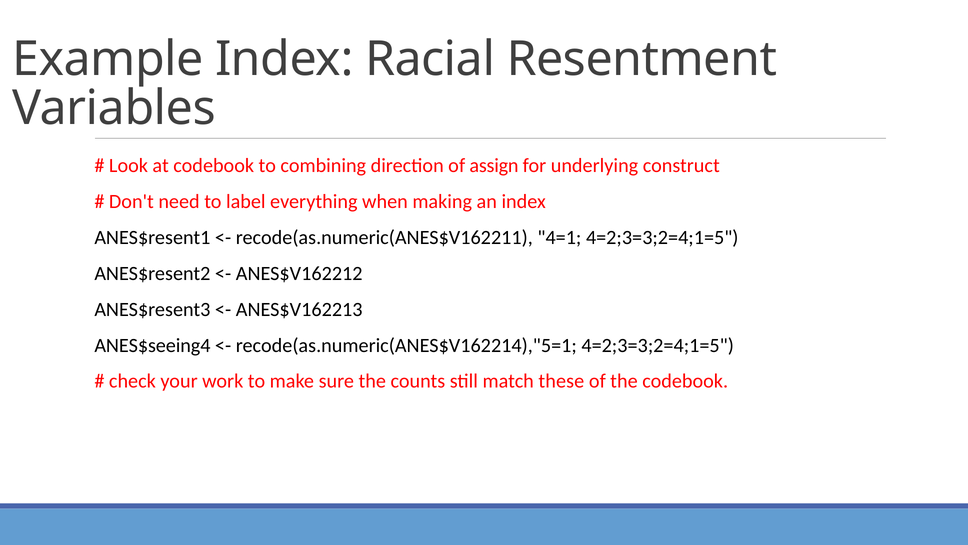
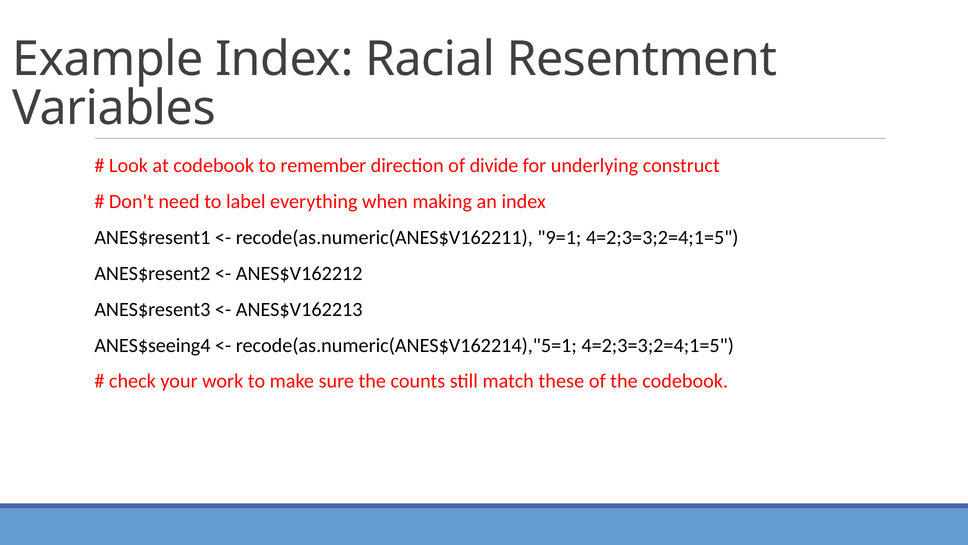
combining: combining -> remember
assign: assign -> divide
4=1: 4=1 -> 9=1
